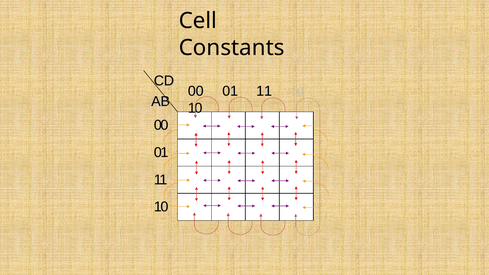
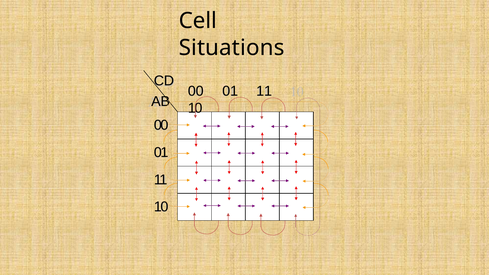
Constants: Constants -> Situations
